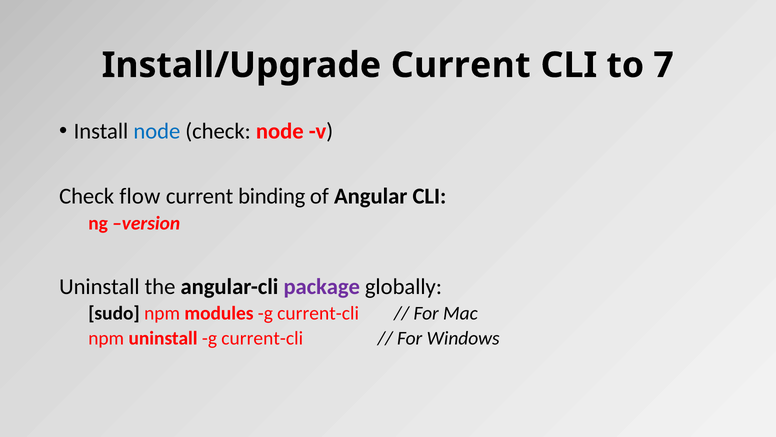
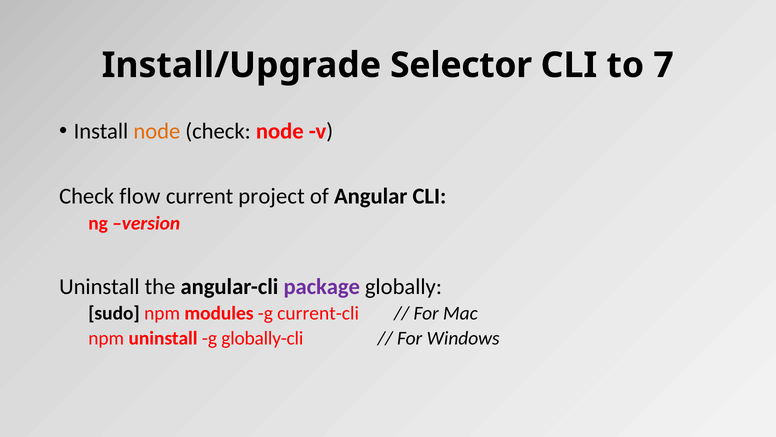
Install/Upgrade Current: Current -> Selector
node at (157, 131) colour: blue -> orange
binding: binding -> project
uninstall g current-cli: current-cli -> globally-cli
